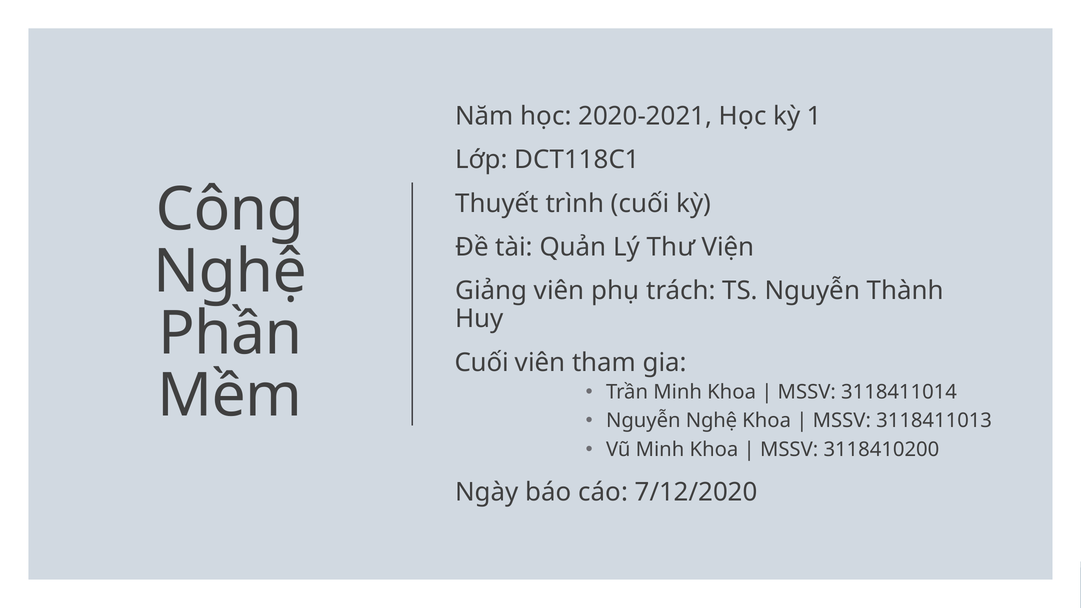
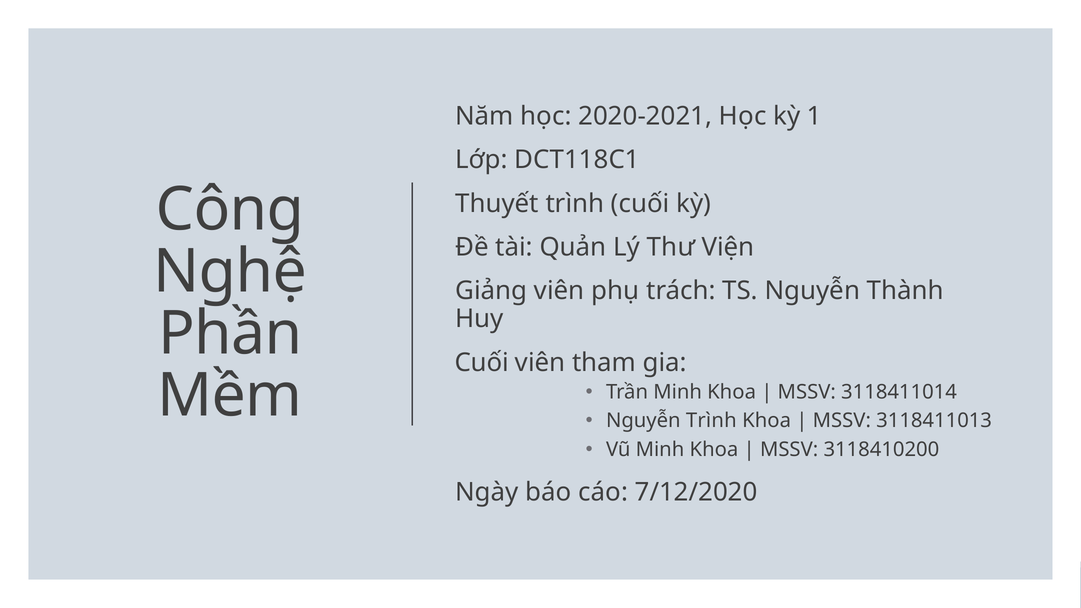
Nguyễn Nghệ: Nghệ -> Trình
